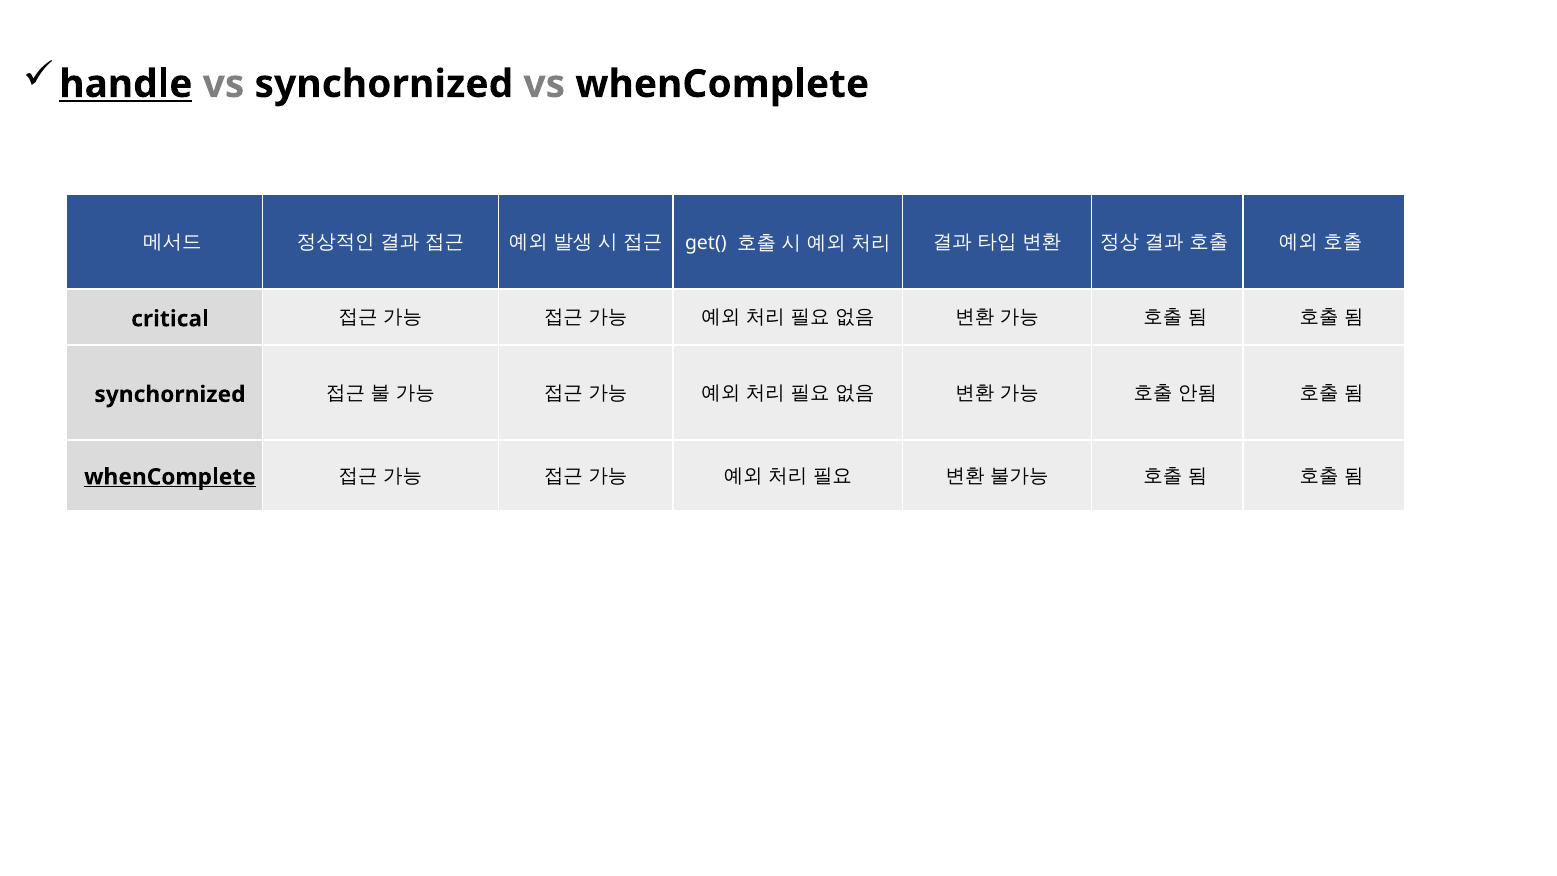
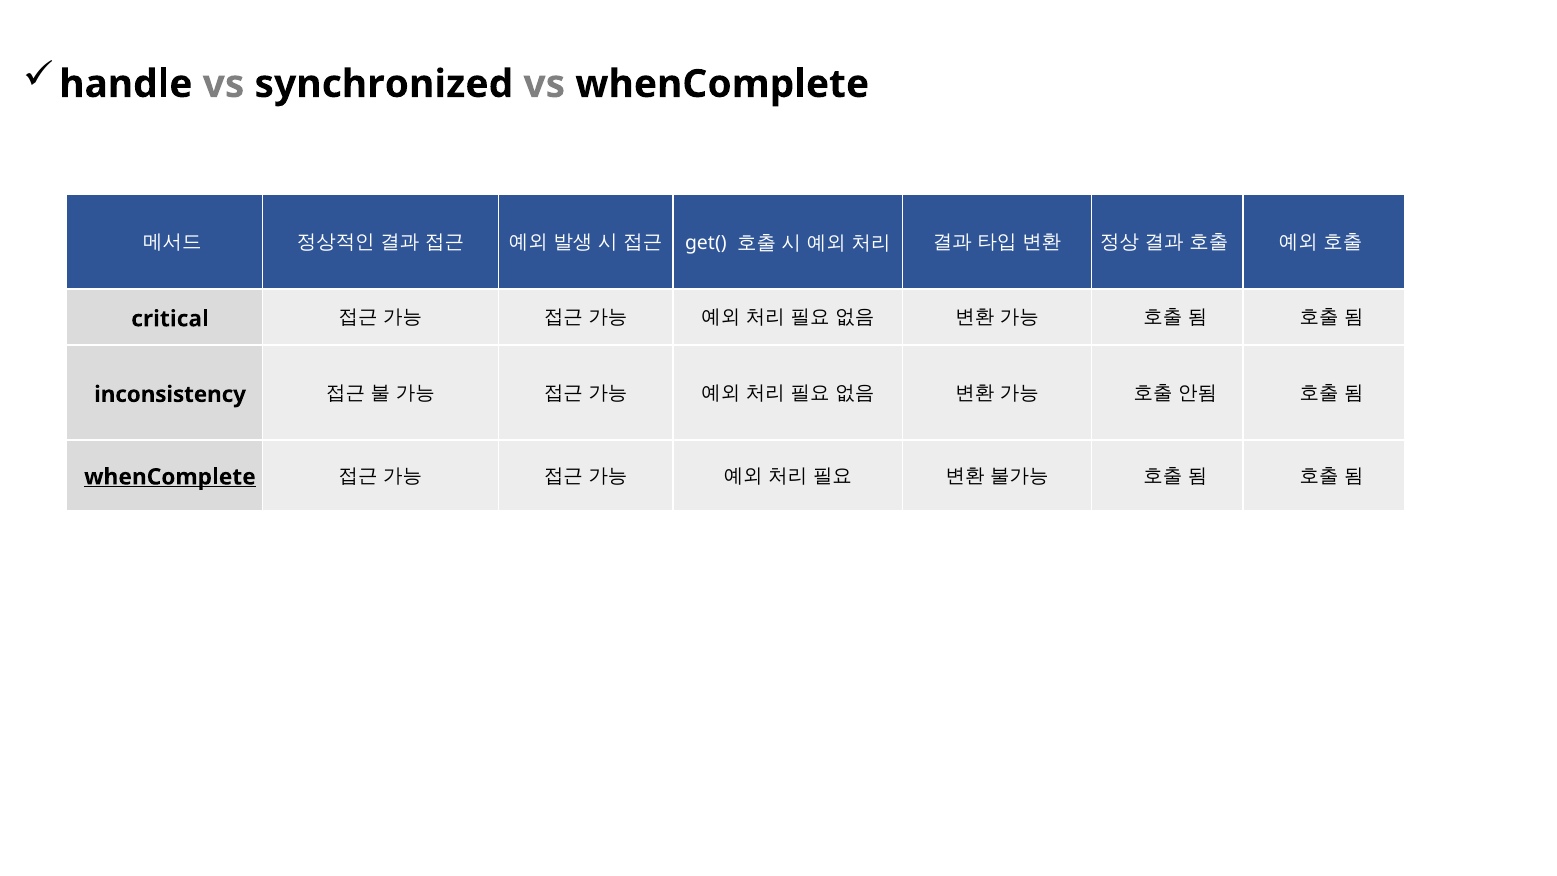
handle underline: present -> none
vs synchornized: synchornized -> synchronized
synchornized at (170, 394): synchornized -> inconsistency
